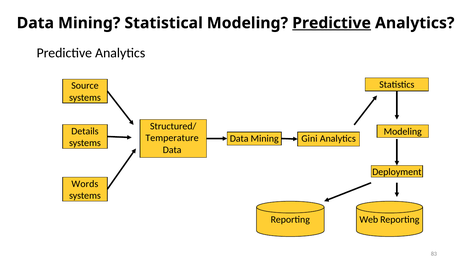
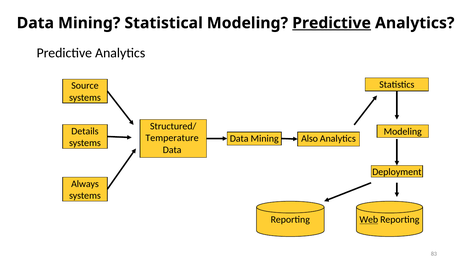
Gini: Gini -> Also
Words: Words -> Always
Web underline: none -> present
